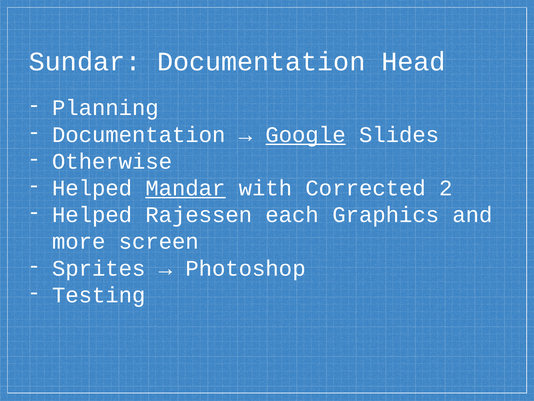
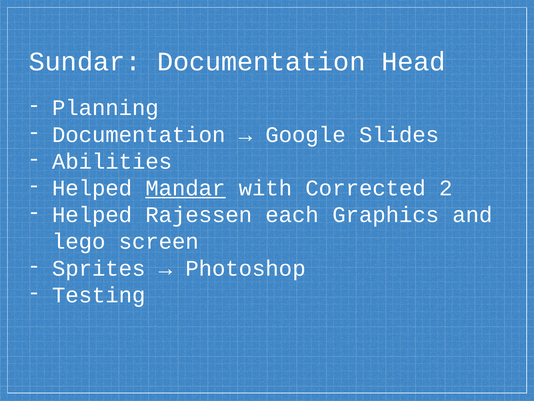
Google underline: present -> none
Otherwise: Otherwise -> Abilities
more: more -> lego
